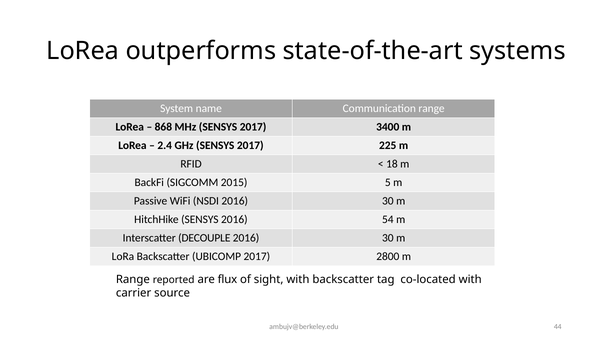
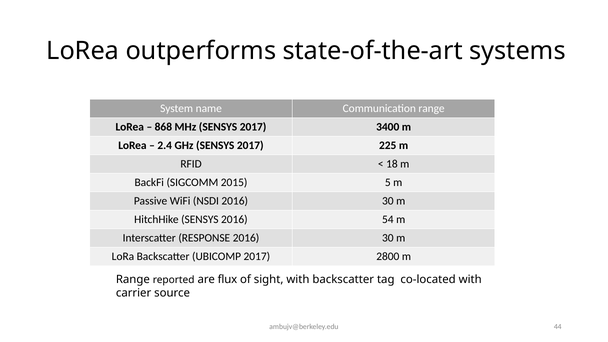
DECOUPLE: DECOUPLE -> RESPONSE
